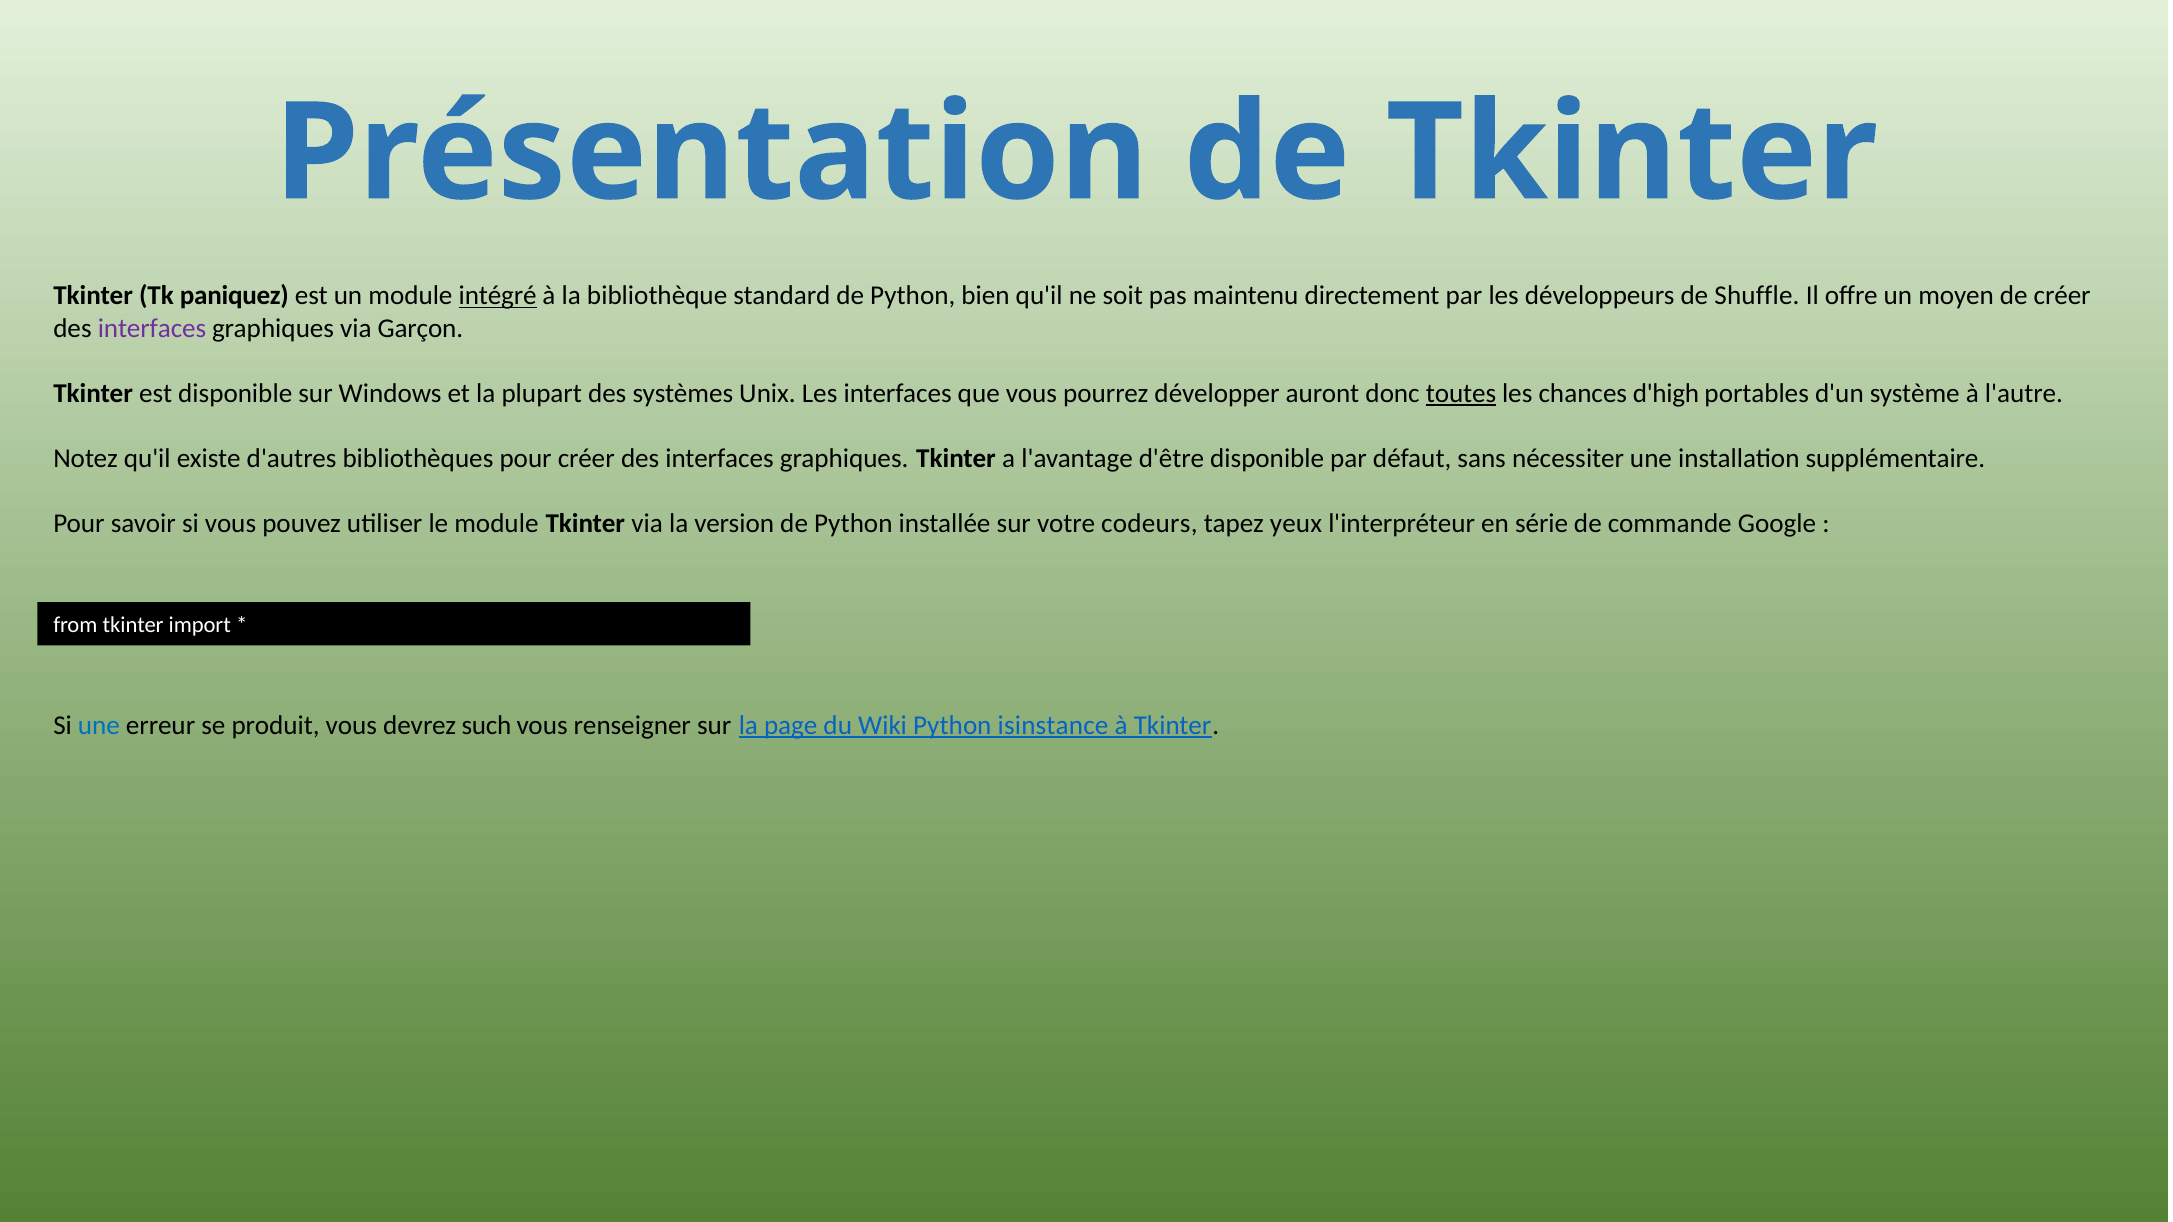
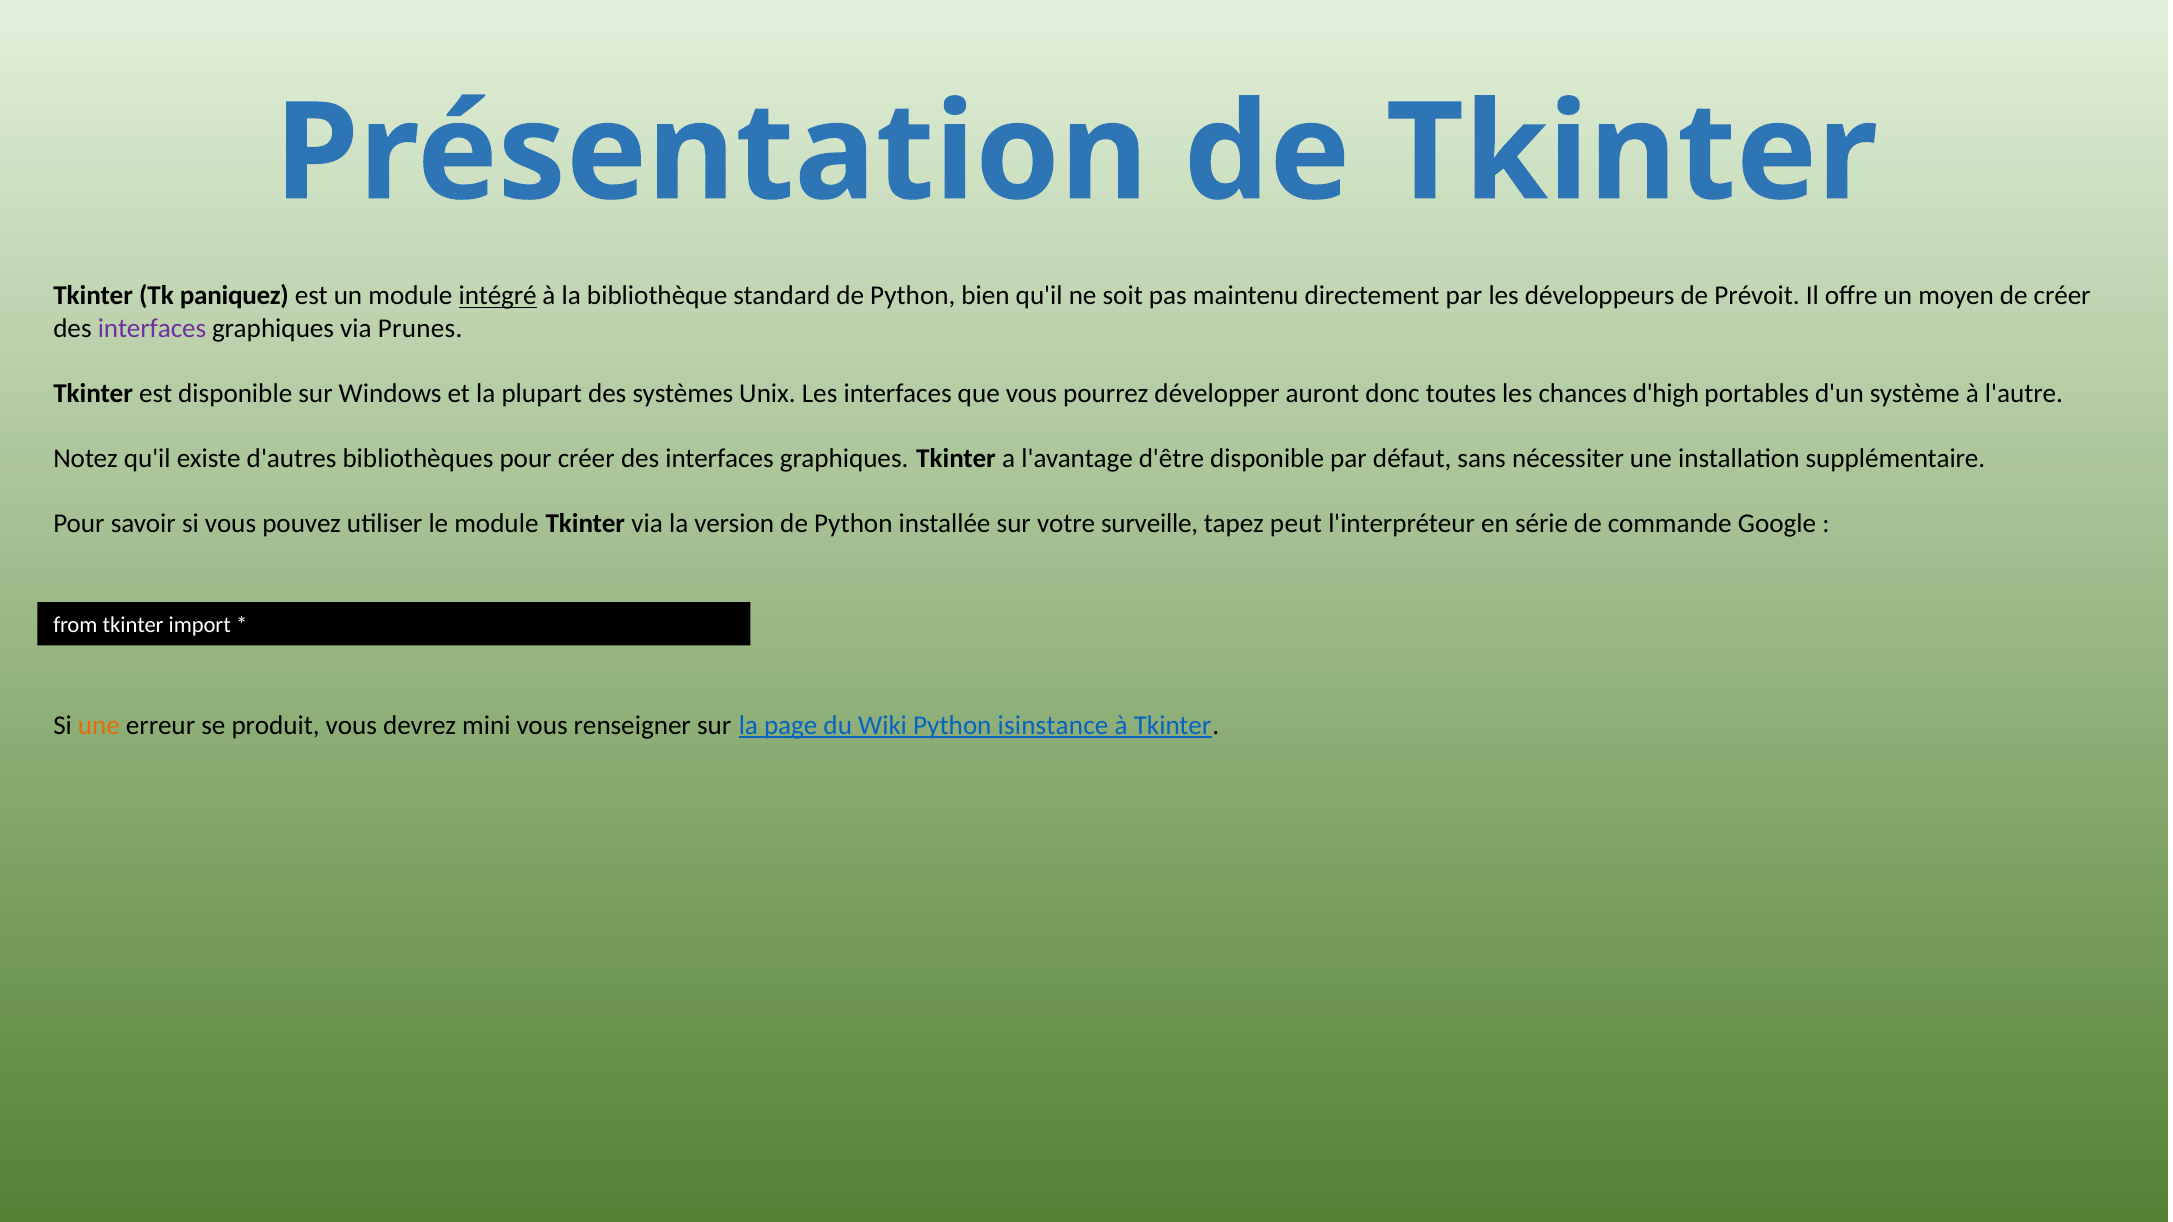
Shuffle: Shuffle -> Prévoit
Garçon: Garçon -> Prunes
toutes underline: present -> none
codeurs: codeurs -> surveille
yeux: yeux -> peut
une at (99, 725) colour: blue -> orange
such: such -> mini
